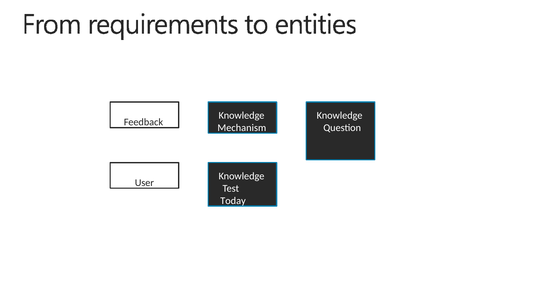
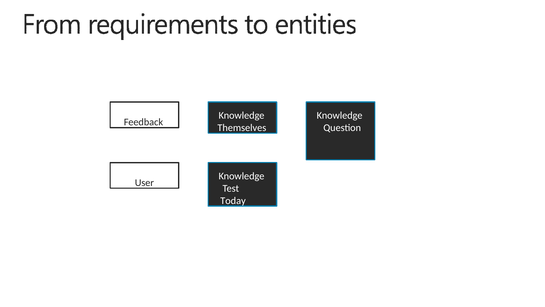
Mechanism: Mechanism -> Themselves
